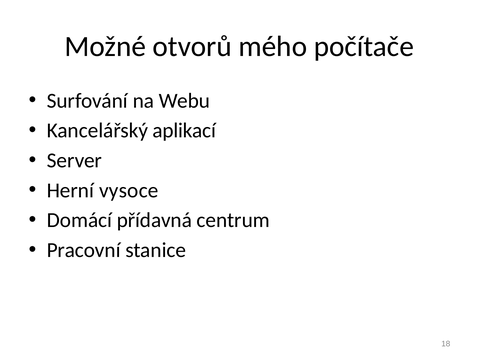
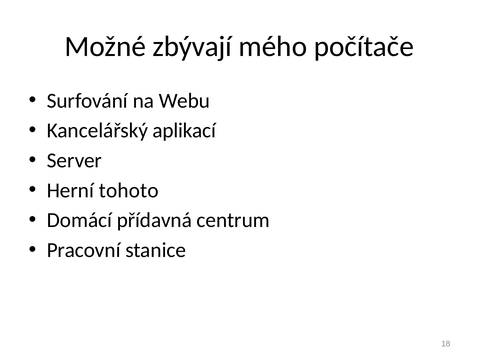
otvorů: otvorů -> zbývají
vysoce: vysoce -> tohoto
